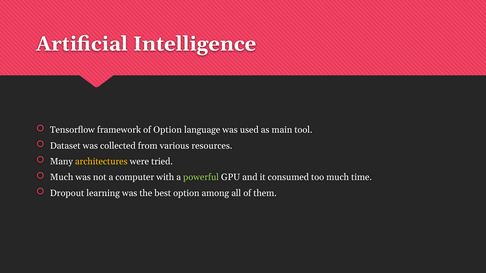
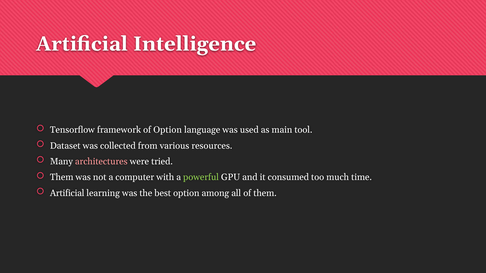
architectures colour: yellow -> pink
Much at (62, 177): Much -> Them
Dropout at (67, 193): Dropout -> Artificial
